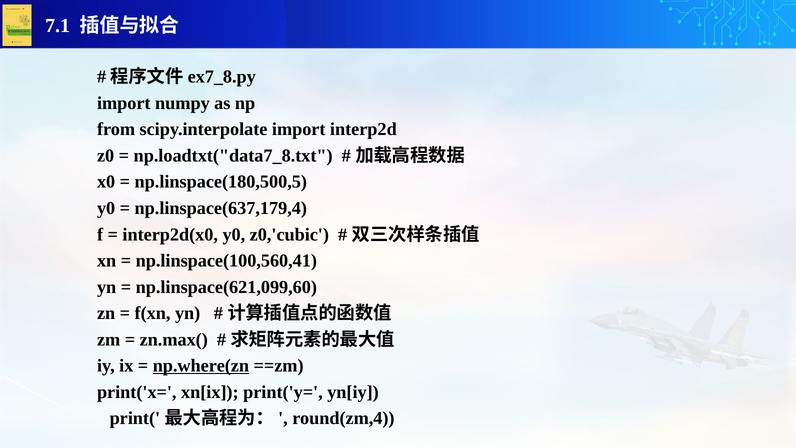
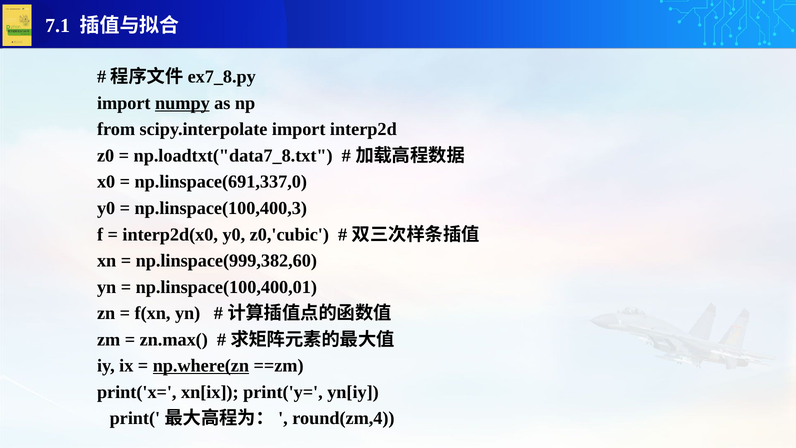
numpy underline: none -> present
np.linspace(180,500,5: np.linspace(180,500,5 -> np.linspace(691,337,0
np.linspace(637,179,4: np.linspace(637,179,4 -> np.linspace(100,400,3
np.linspace(100,560,41: np.linspace(100,560,41 -> np.linspace(999,382,60
np.linspace(621,099,60: np.linspace(621,099,60 -> np.linspace(100,400,01
